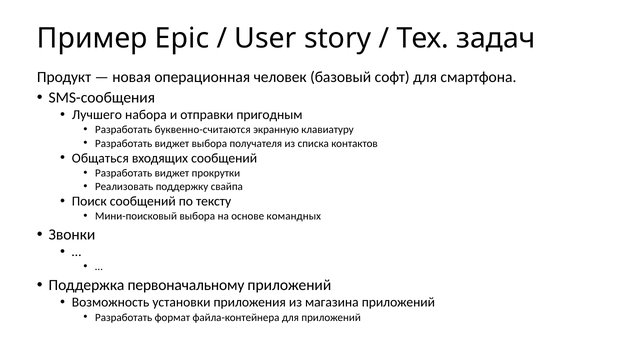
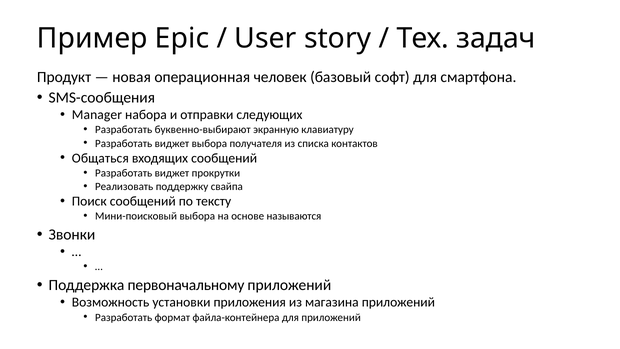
Лучшего: Лучшего -> Manager
пригодным: пригодным -> следующих
буквенно-считаются: буквенно-считаются -> буквенно-выбирают
командных: командных -> называются
